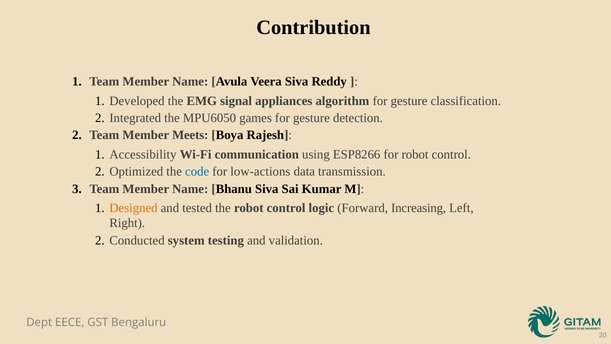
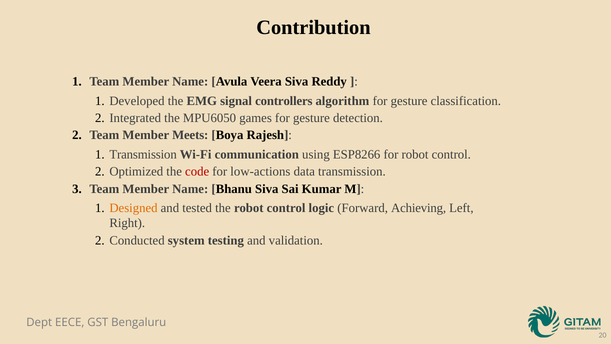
appliances: appliances -> controllers
Accessibility at (143, 154): Accessibility -> Transmission
code colour: blue -> red
Increasing: Increasing -> Achieving
